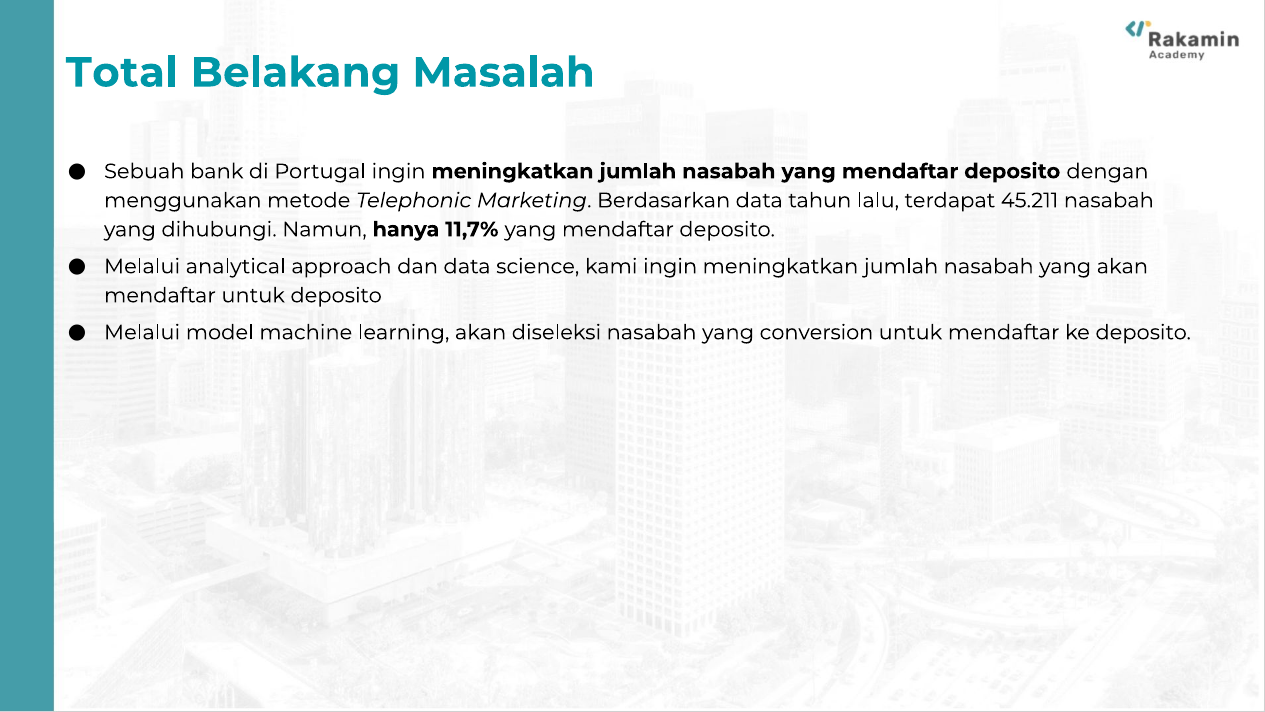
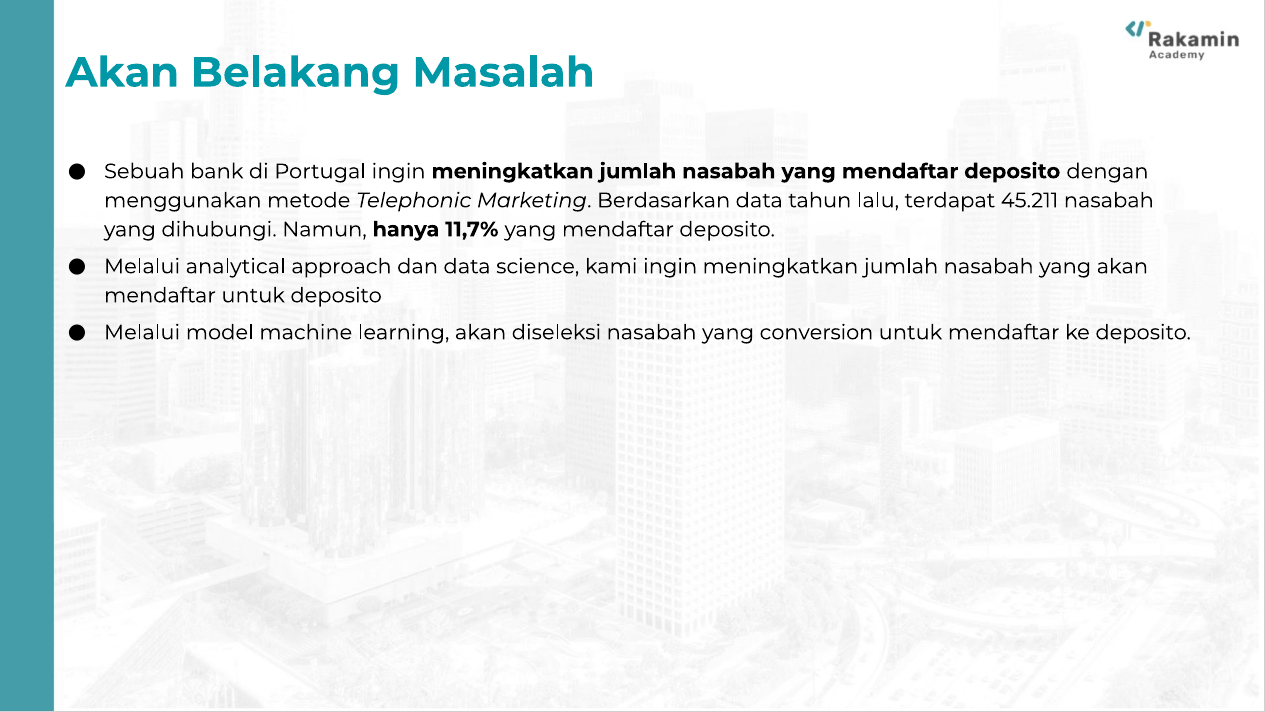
Total at (122, 73): Total -> Akan
